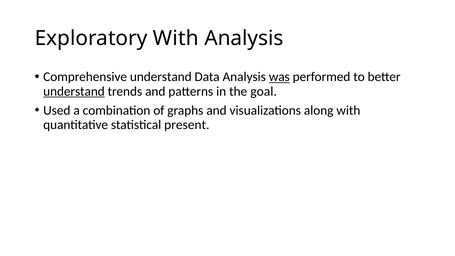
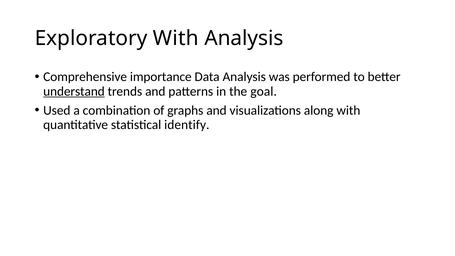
Comprehensive understand: understand -> importance
was underline: present -> none
present: present -> identify
